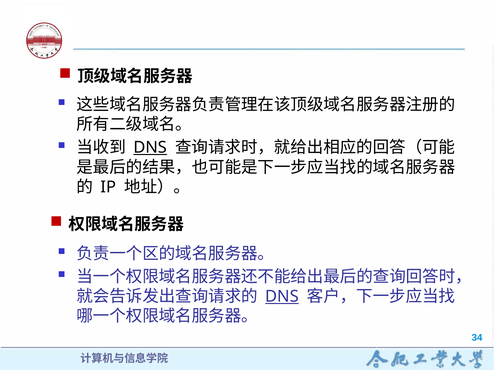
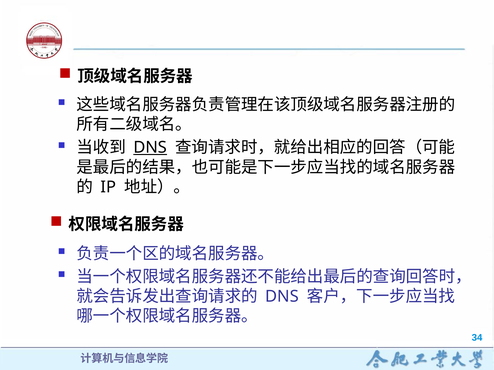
DNS at (282, 297) underline: present -> none
